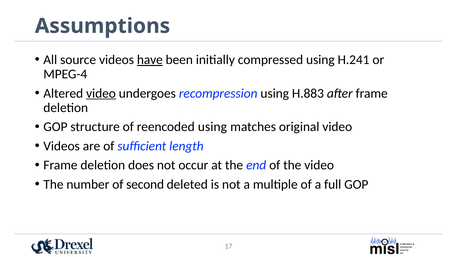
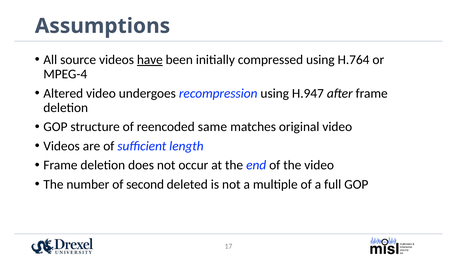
H.241: H.241 -> H.764
video at (101, 93) underline: present -> none
H.883: H.883 -> H.947
reencoded using: using -> same
